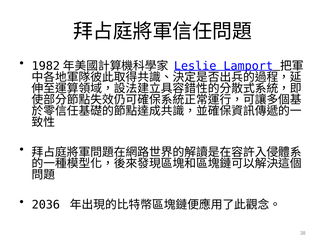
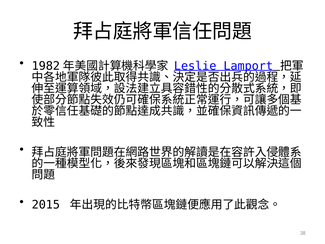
2036: 2036 -> 2015
